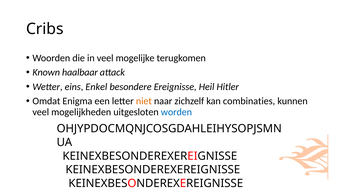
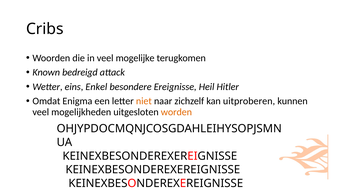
haalbaar: haalbaar -> bedreigd
combinaties: combinaties -> uitproberen
worden colour: blue -> orange
